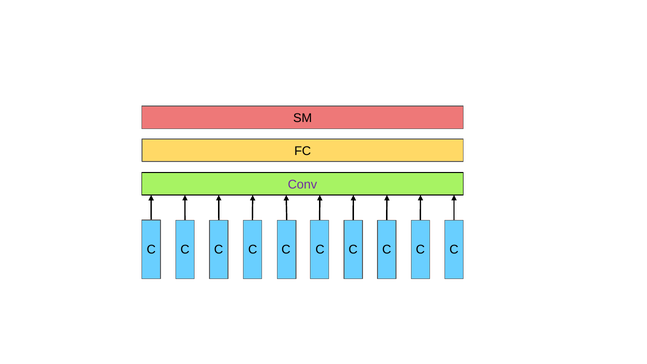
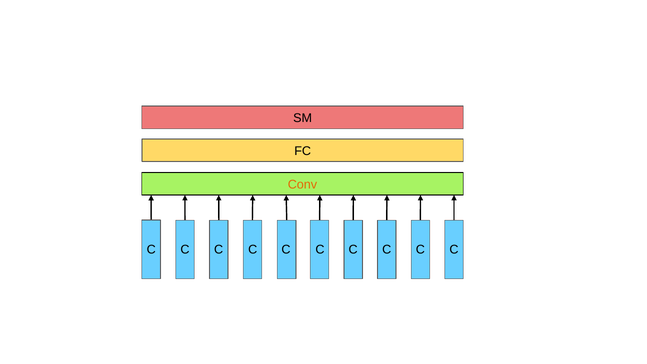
Conv colour: purple -> orange
